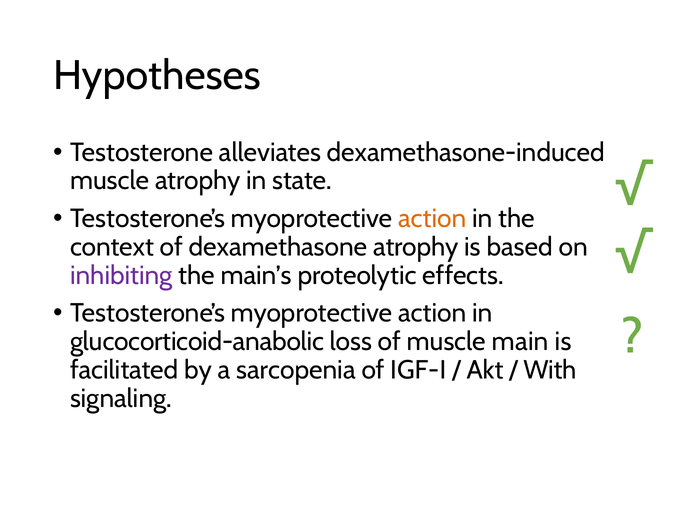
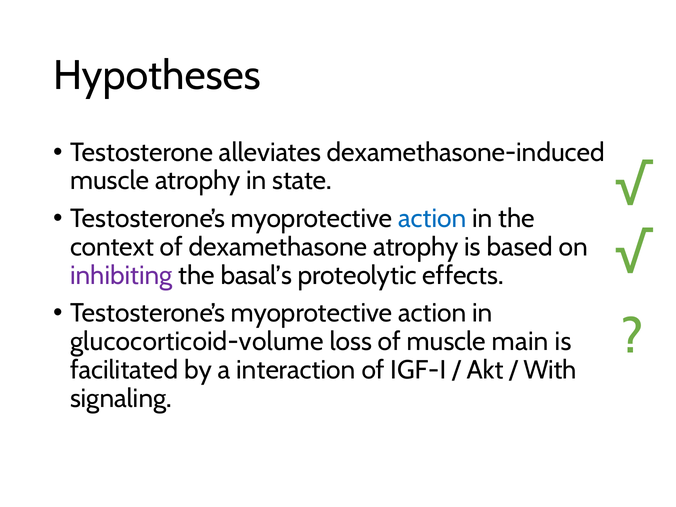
action at (432, 219) colour: orange -> blue
main’s: main’s -> basal’s
glucocorticoid-anabolic: glucocorticoid-anabolic -> glucocorticoid-volume
sarcopenia: sarcopenia -> interaction
